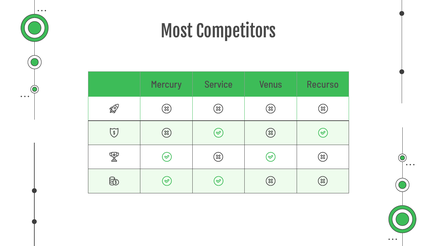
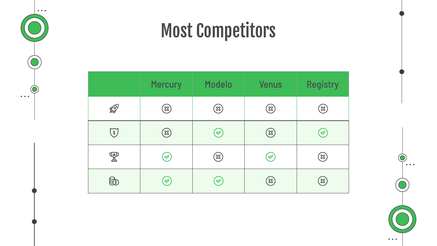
Service: Service -> Modelo
Recurso: Recurso -> Registry
